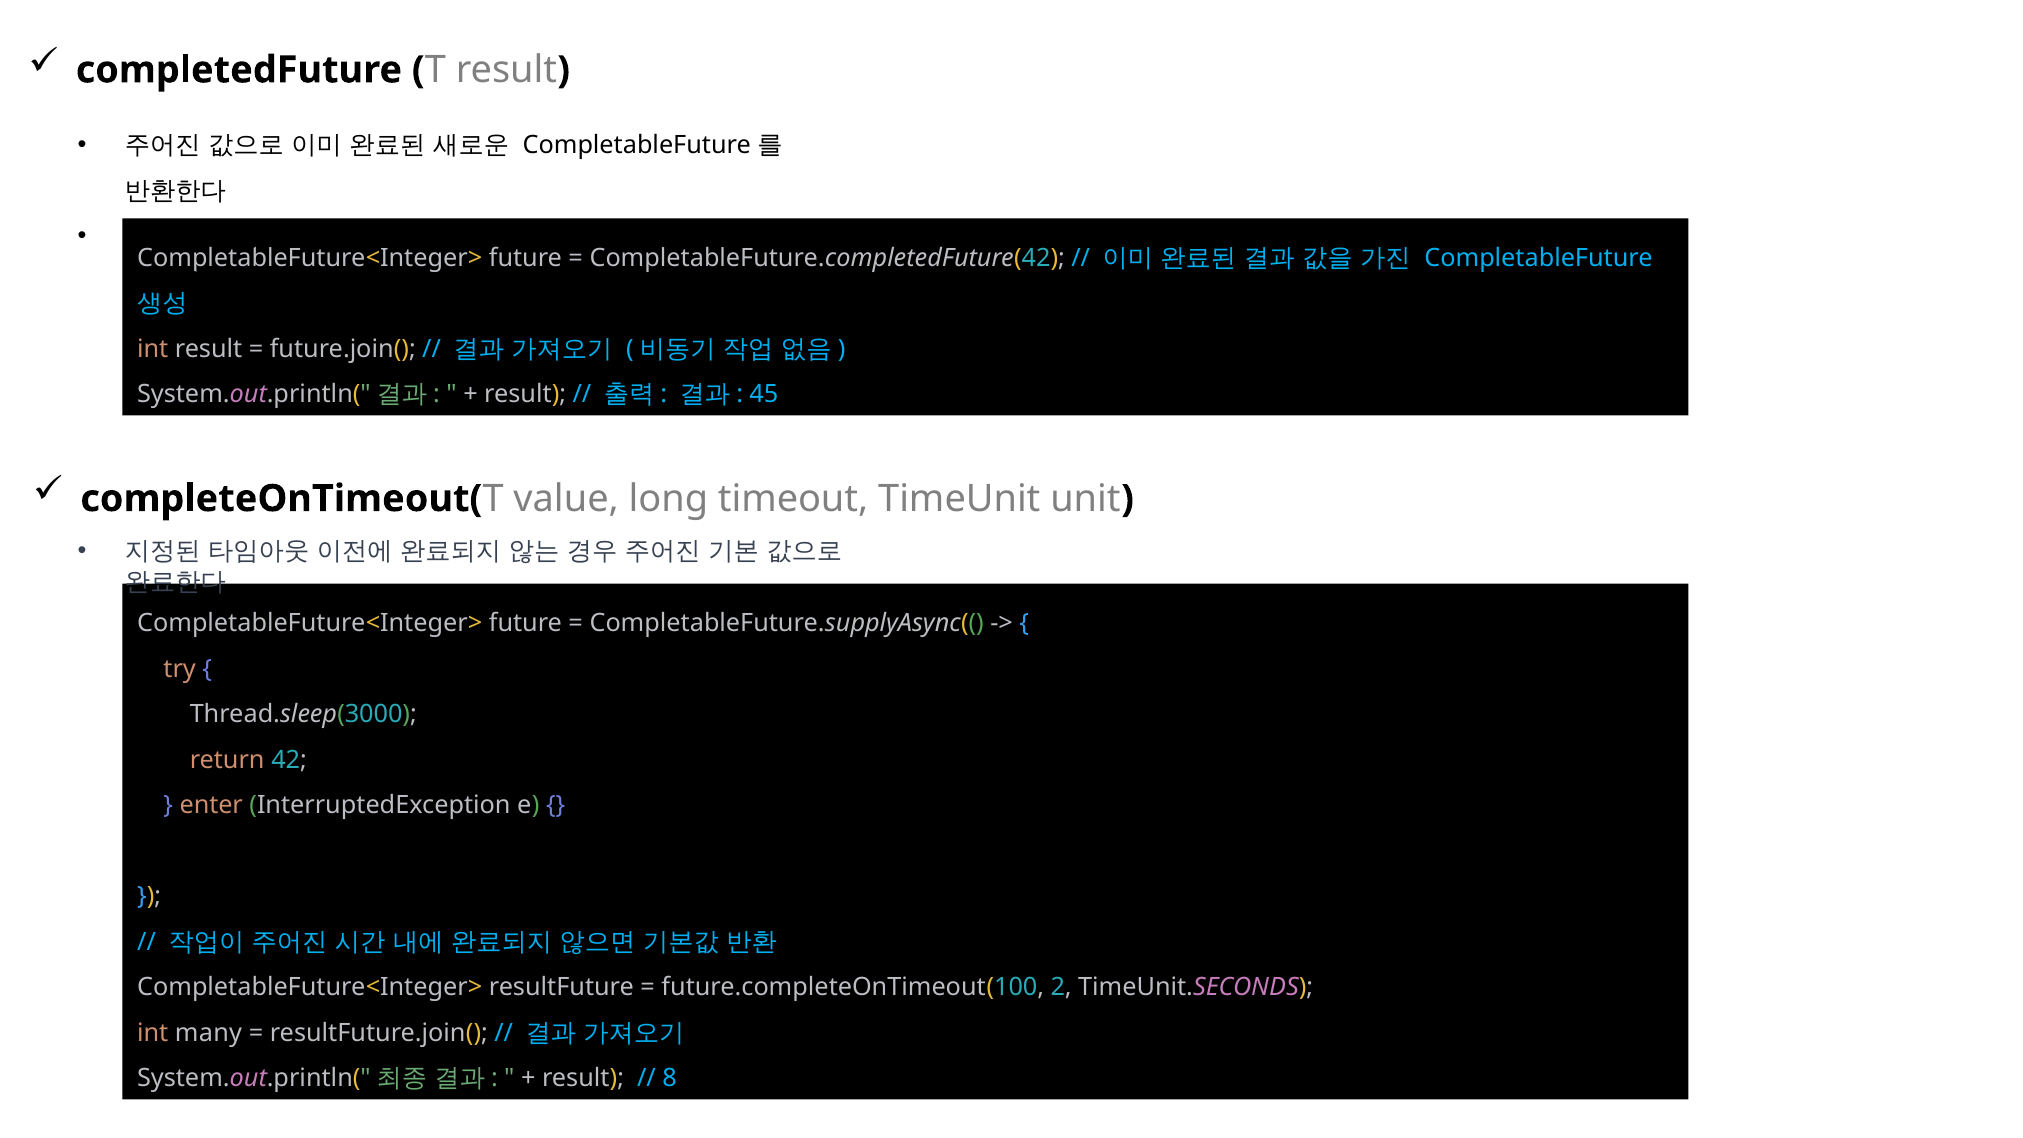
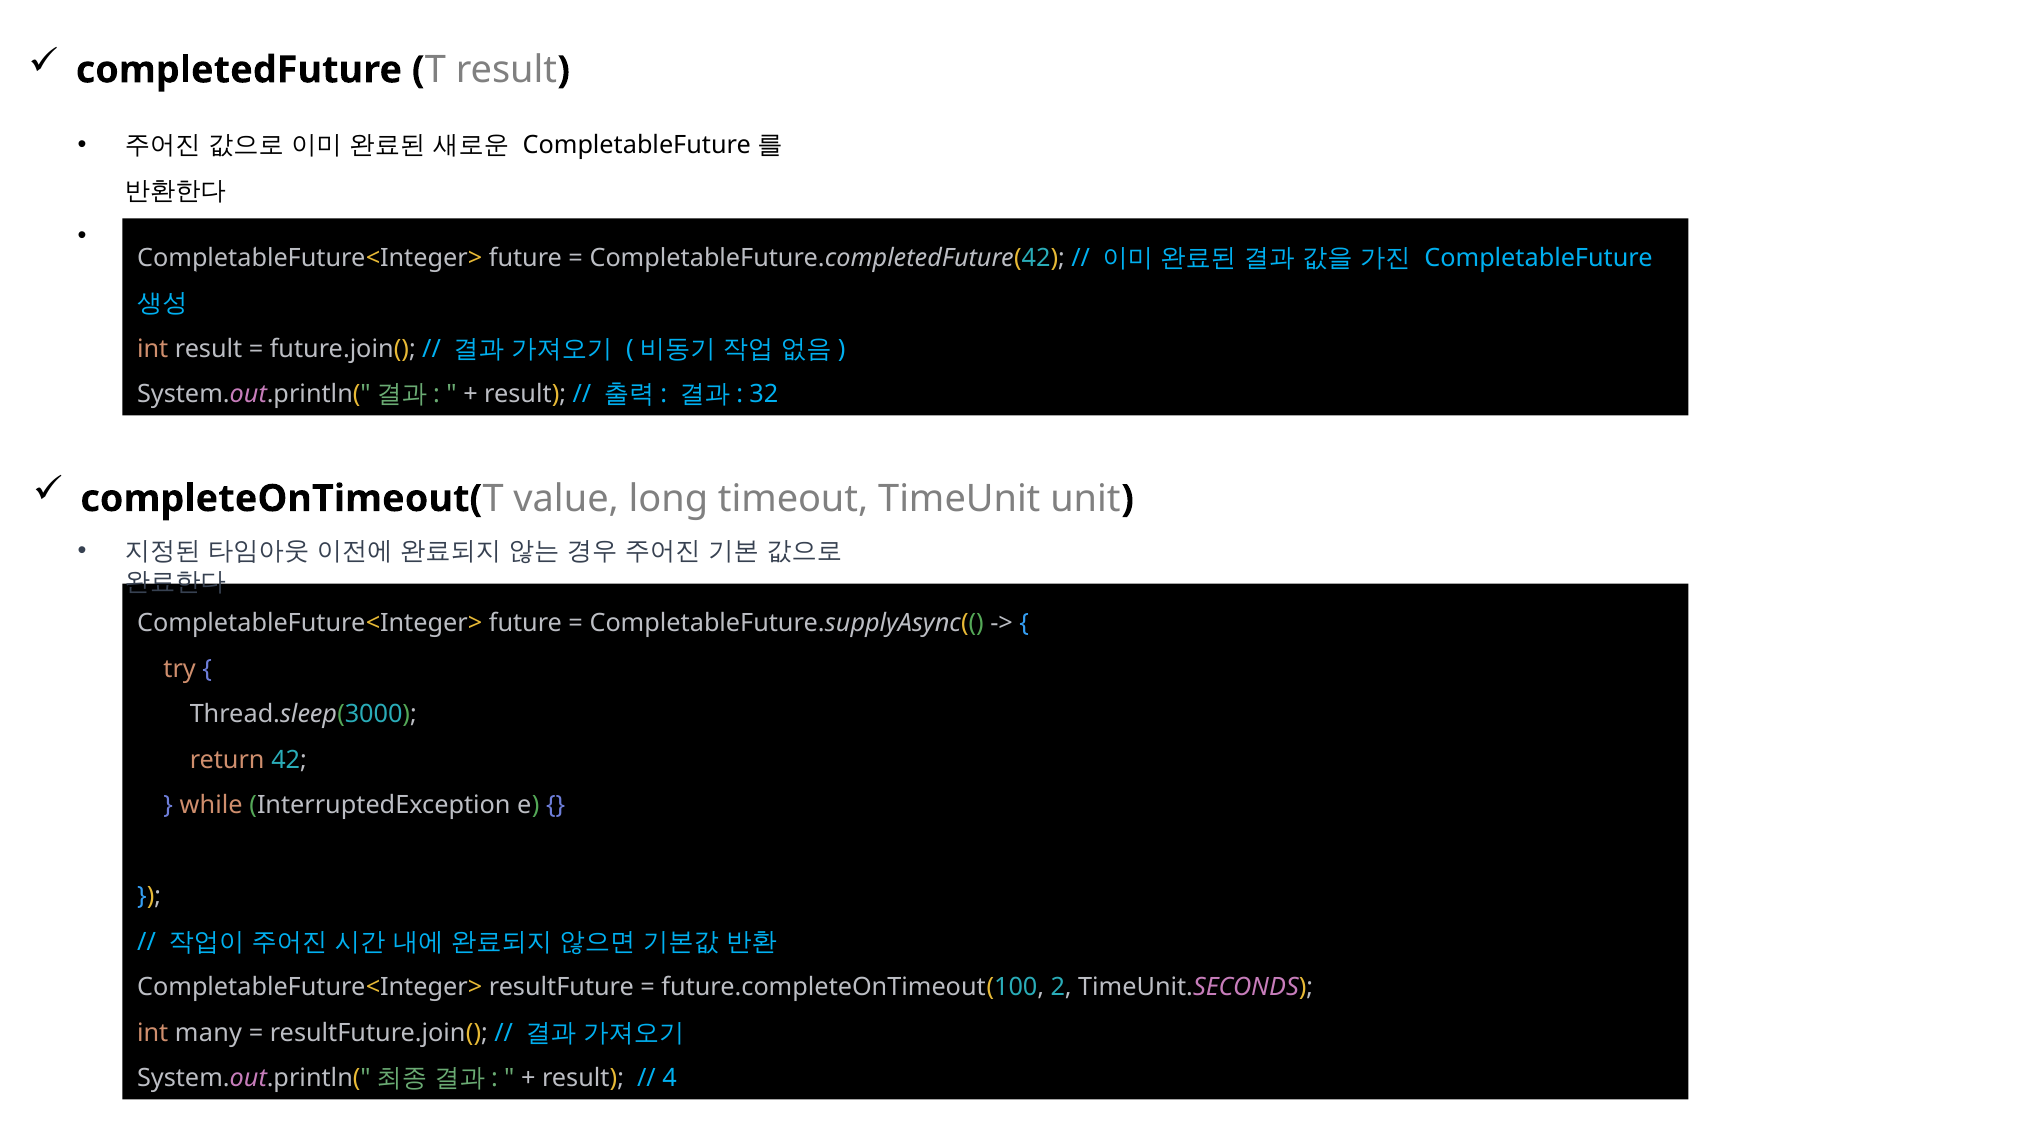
45: 45 -> 32
enter: enter -> while
8: 8 -> 4
